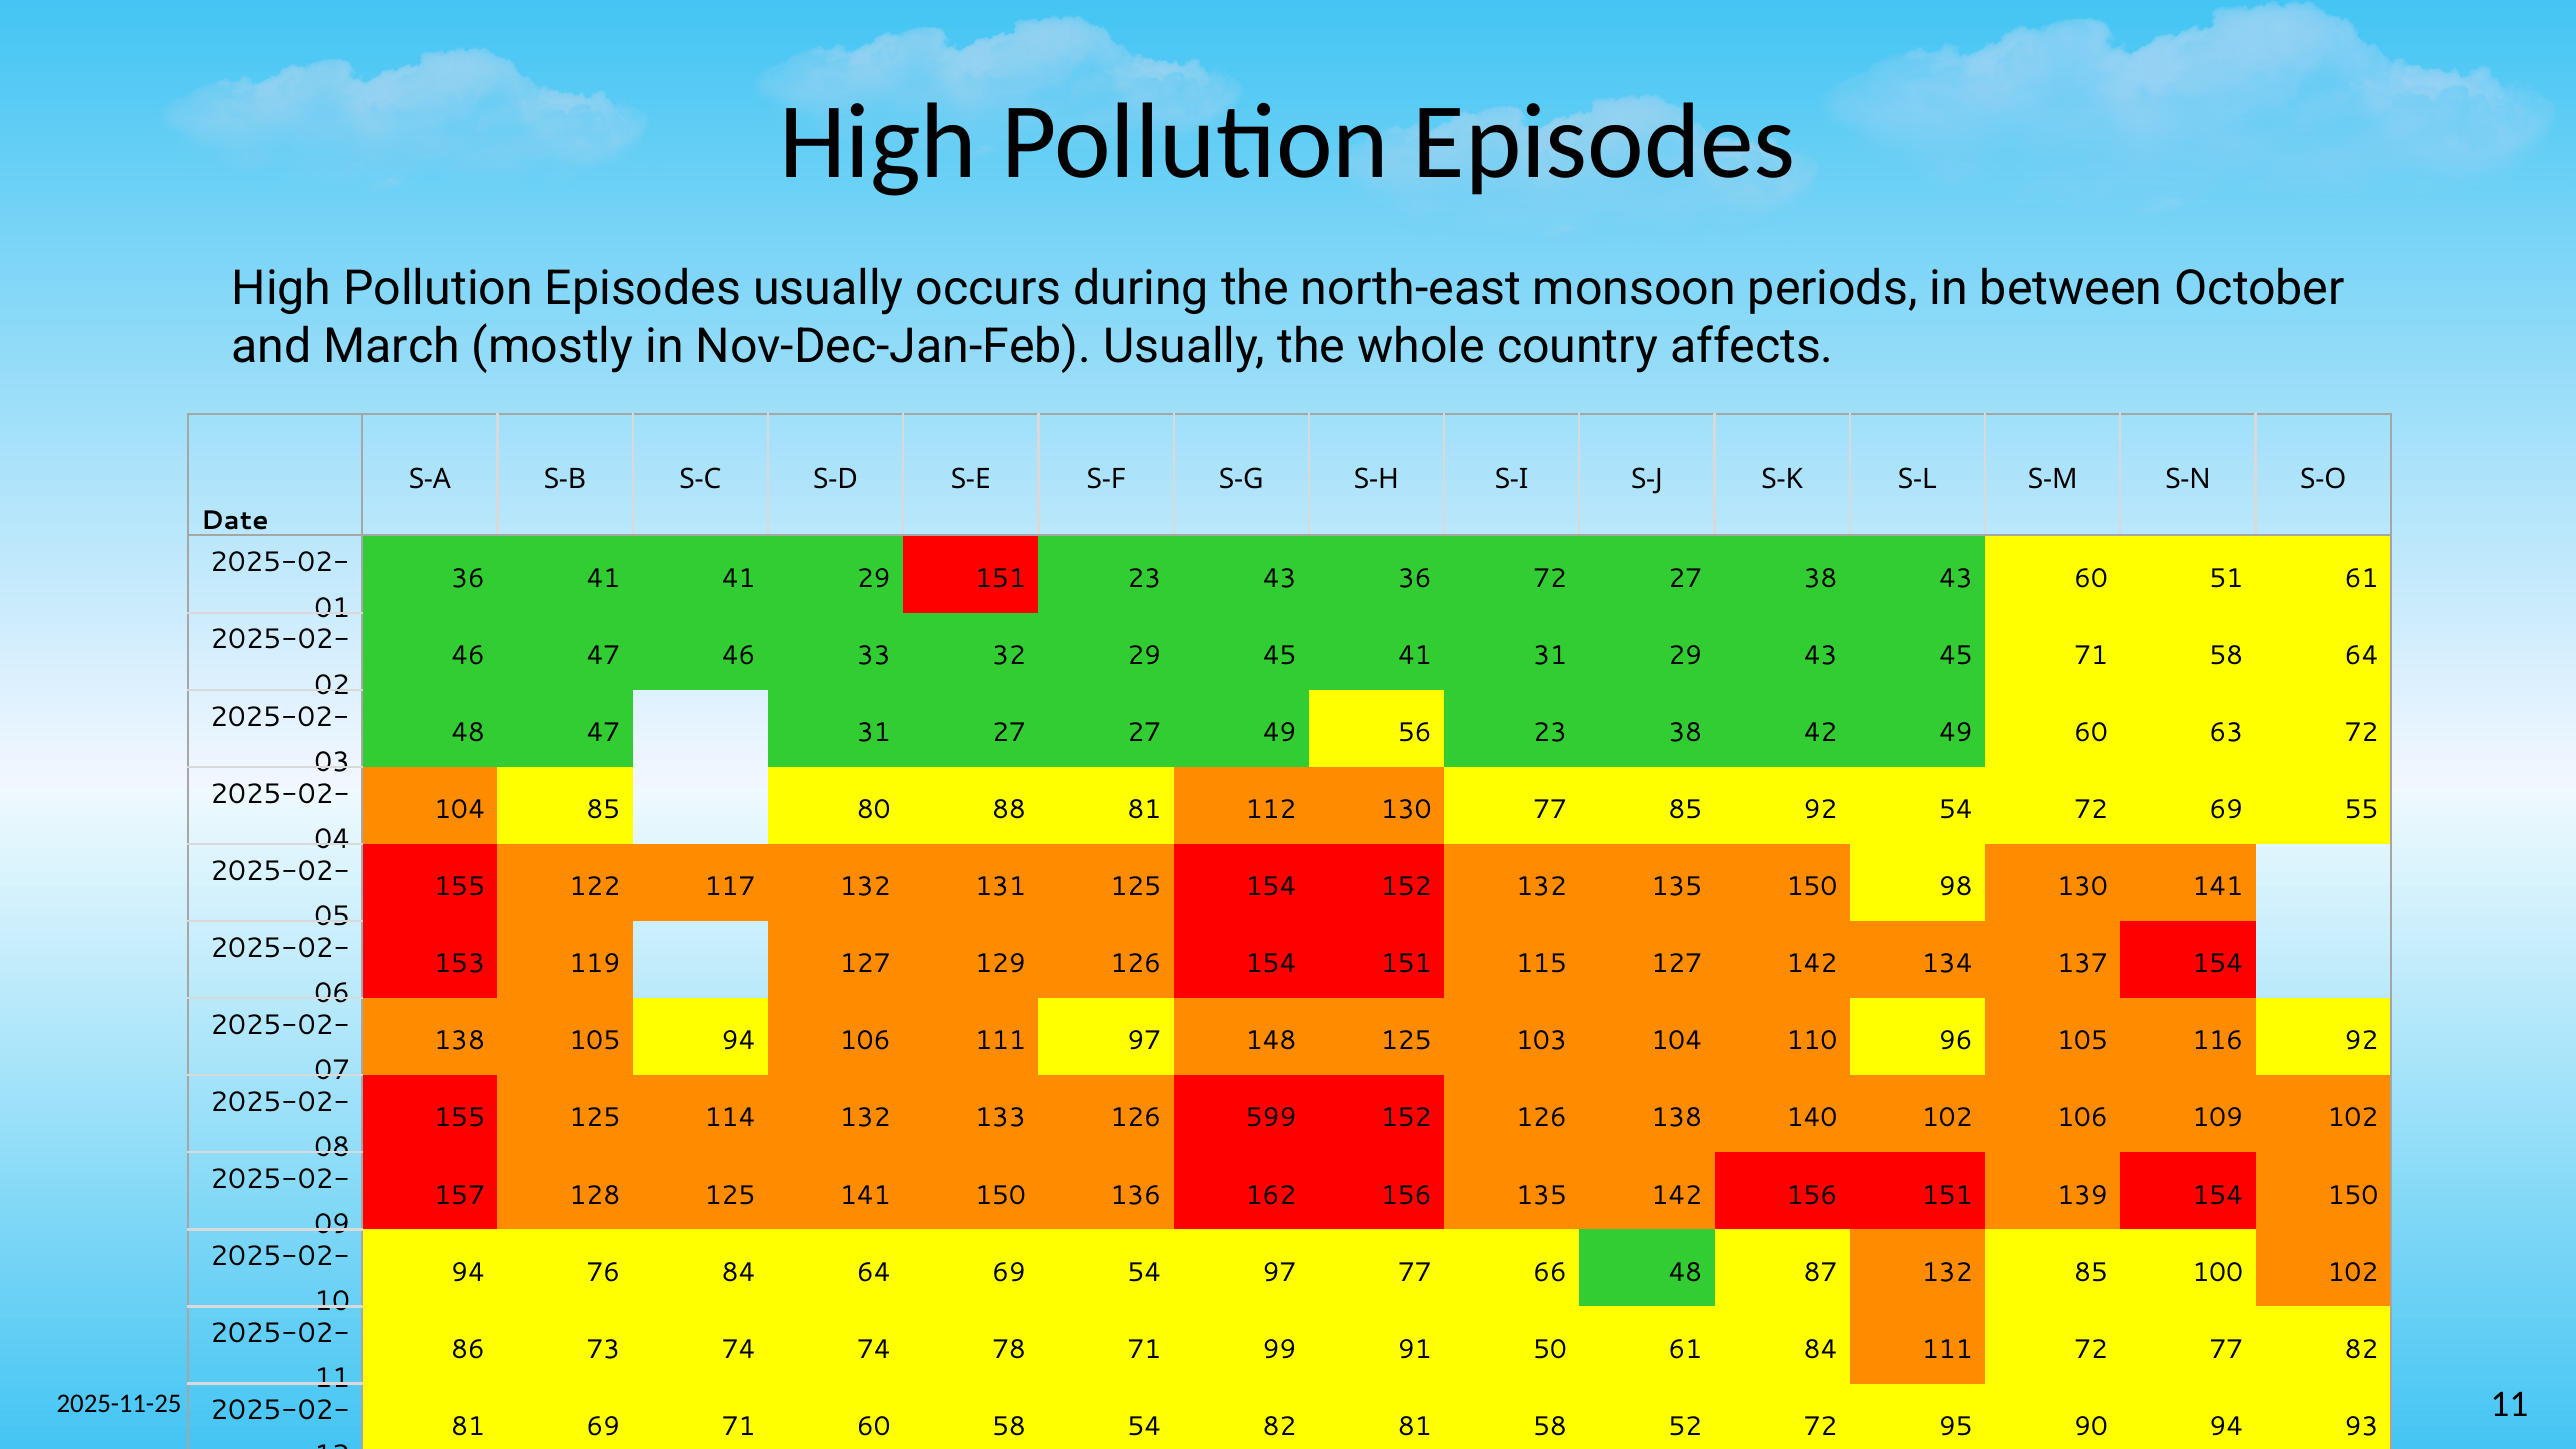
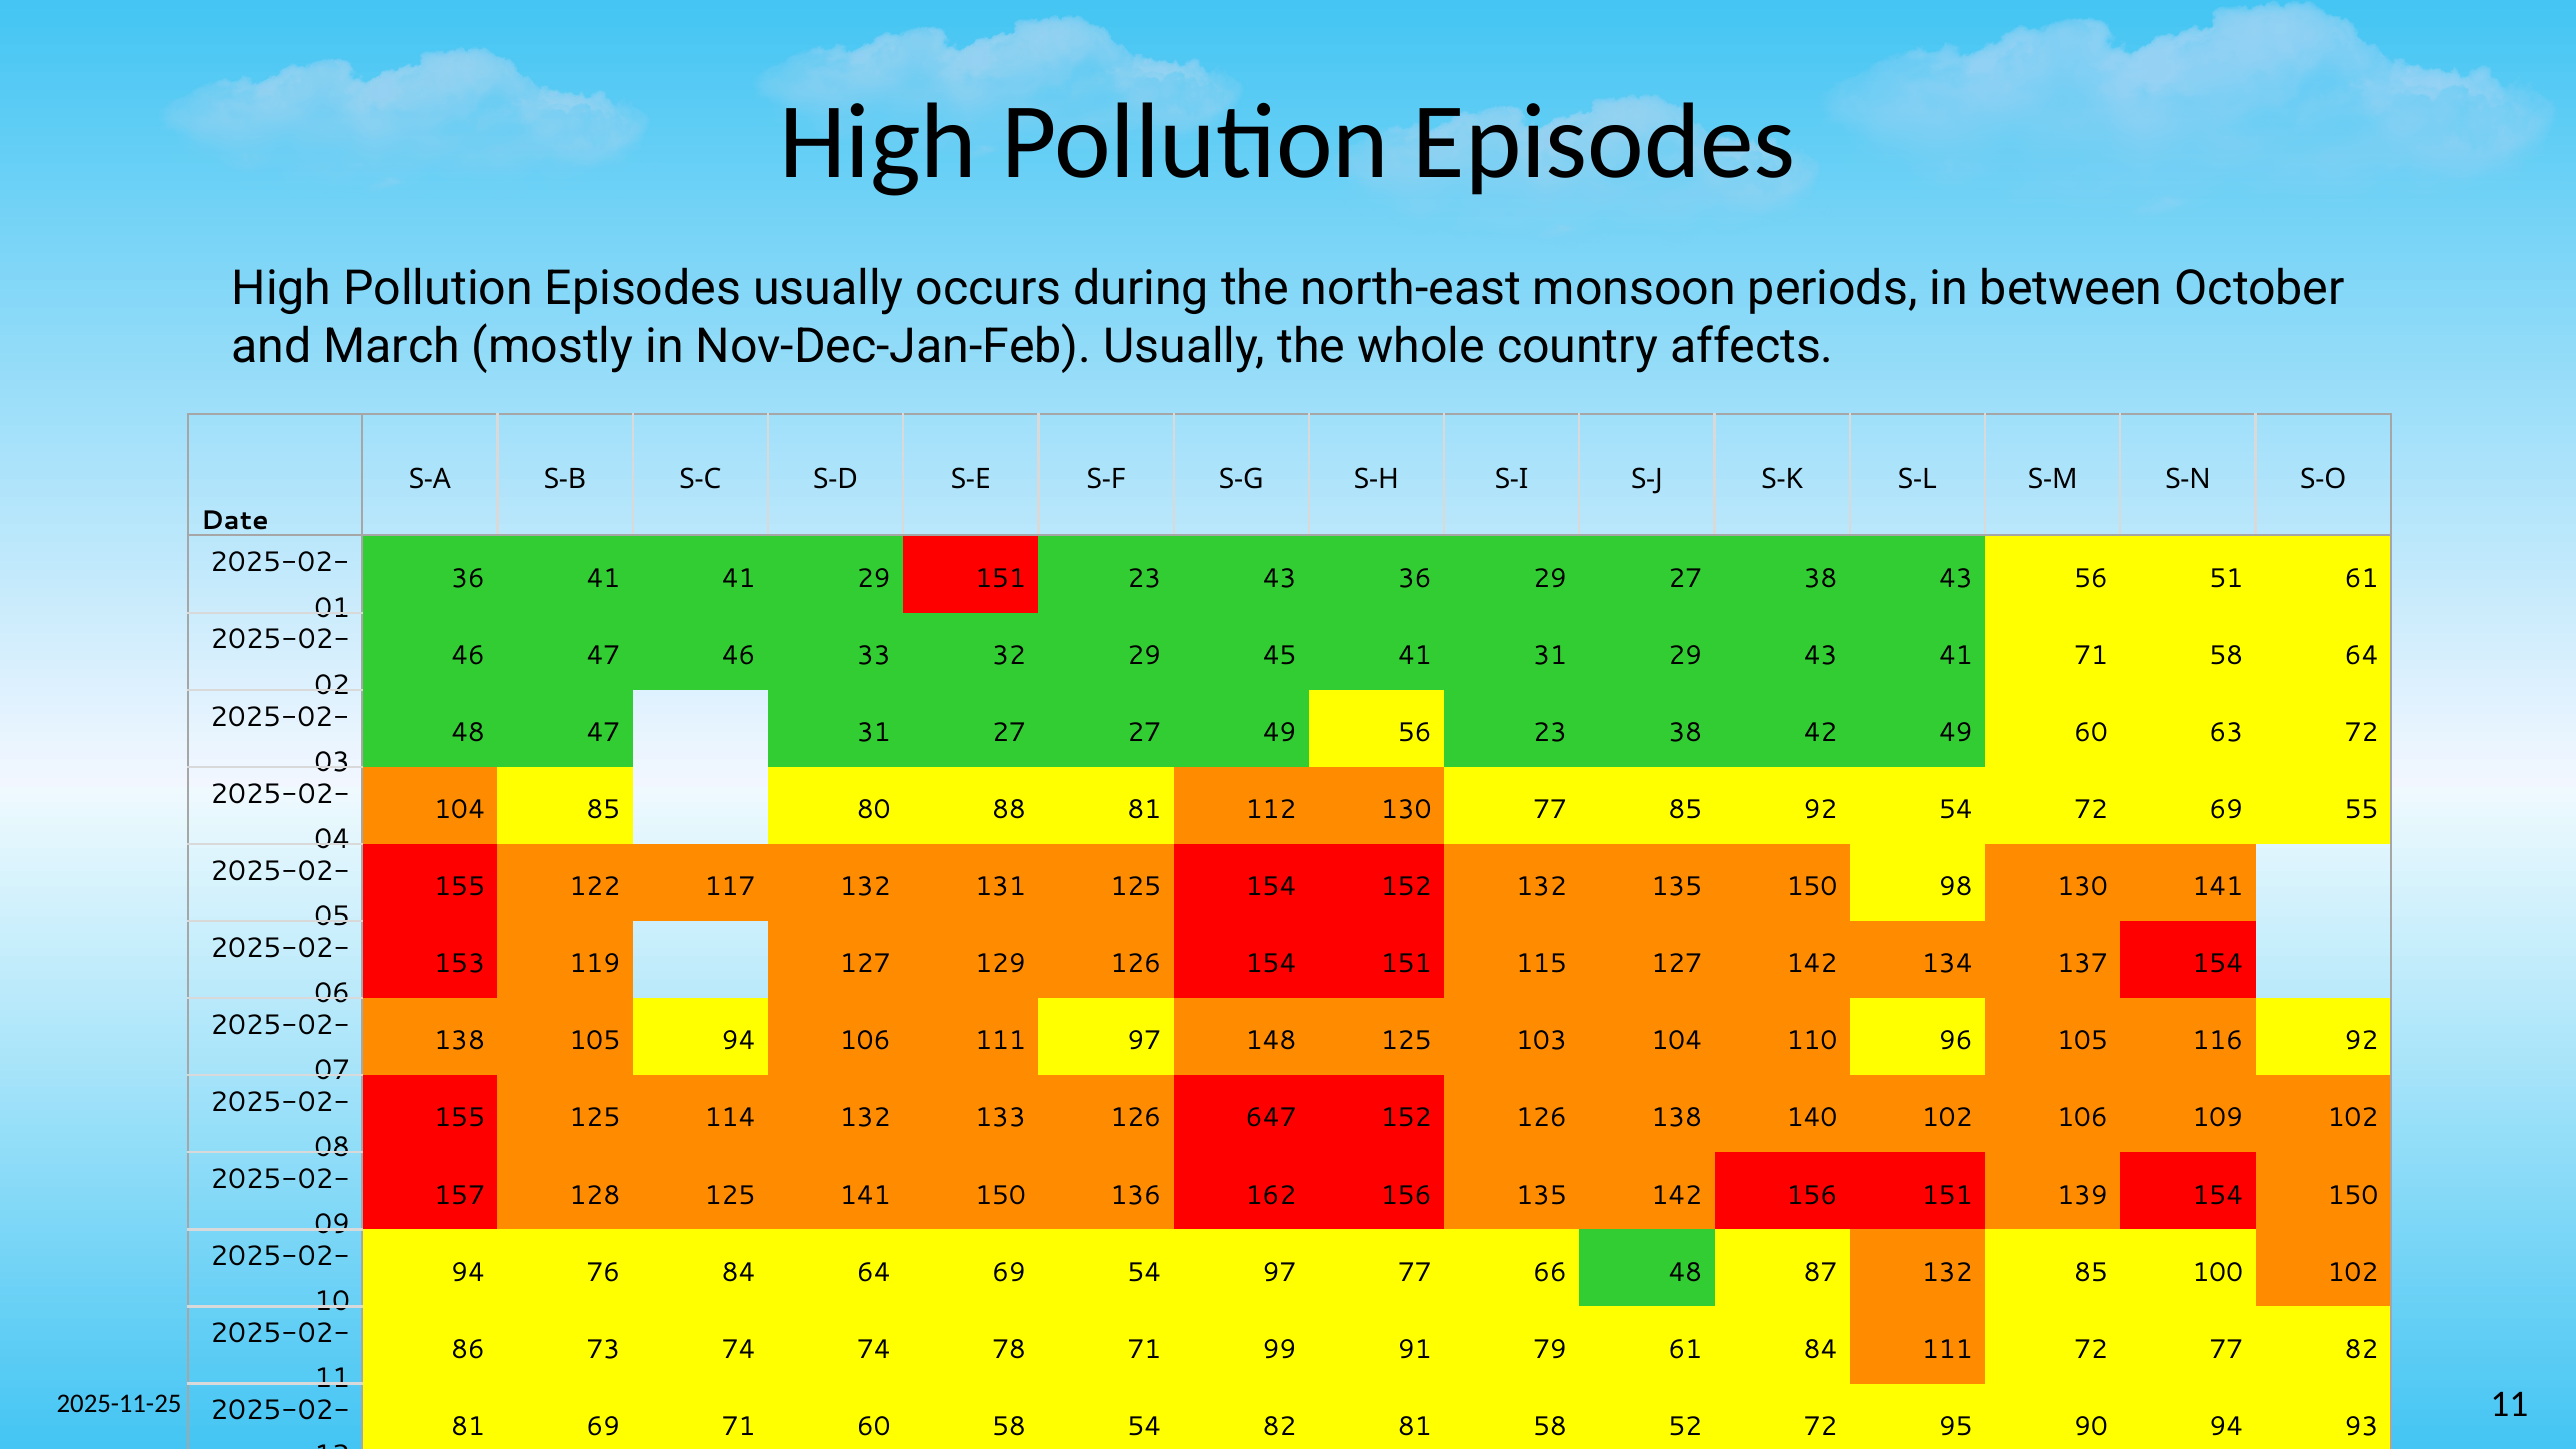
36 72: 72 -> 29
43 60: 60 -> 56
43 45: 45 -> 41
599: 599 -> 647
50: 50 -> 79
